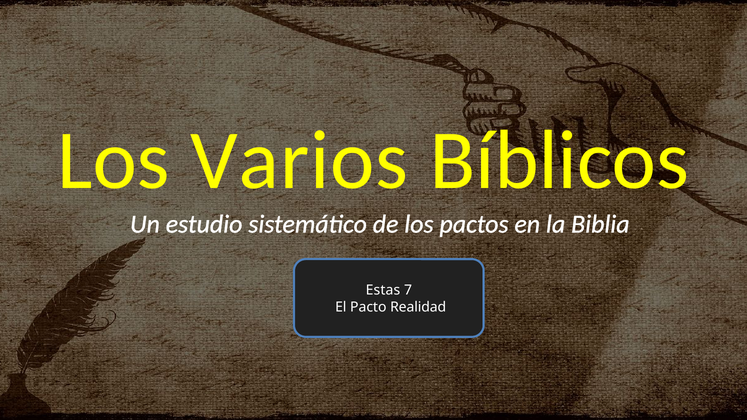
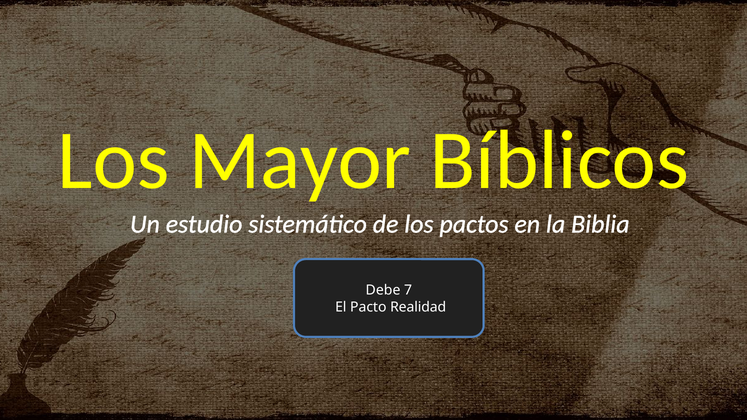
Varios: Varios -> Mayor
Estas: Estas -> Debe
